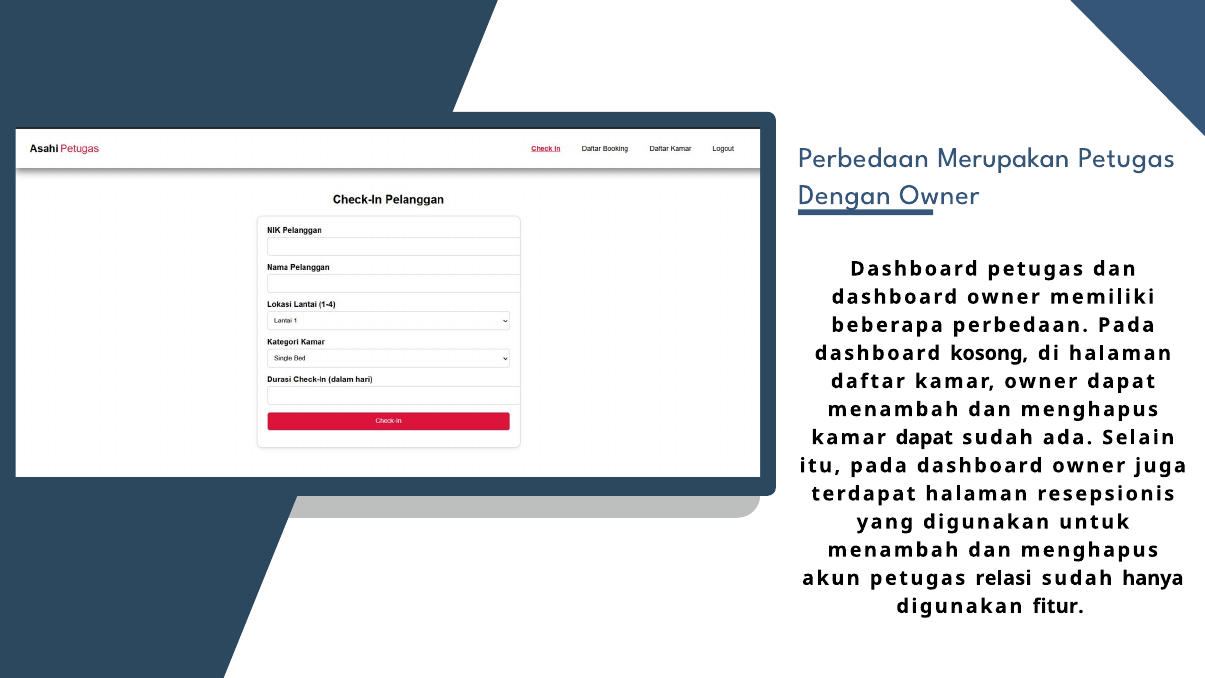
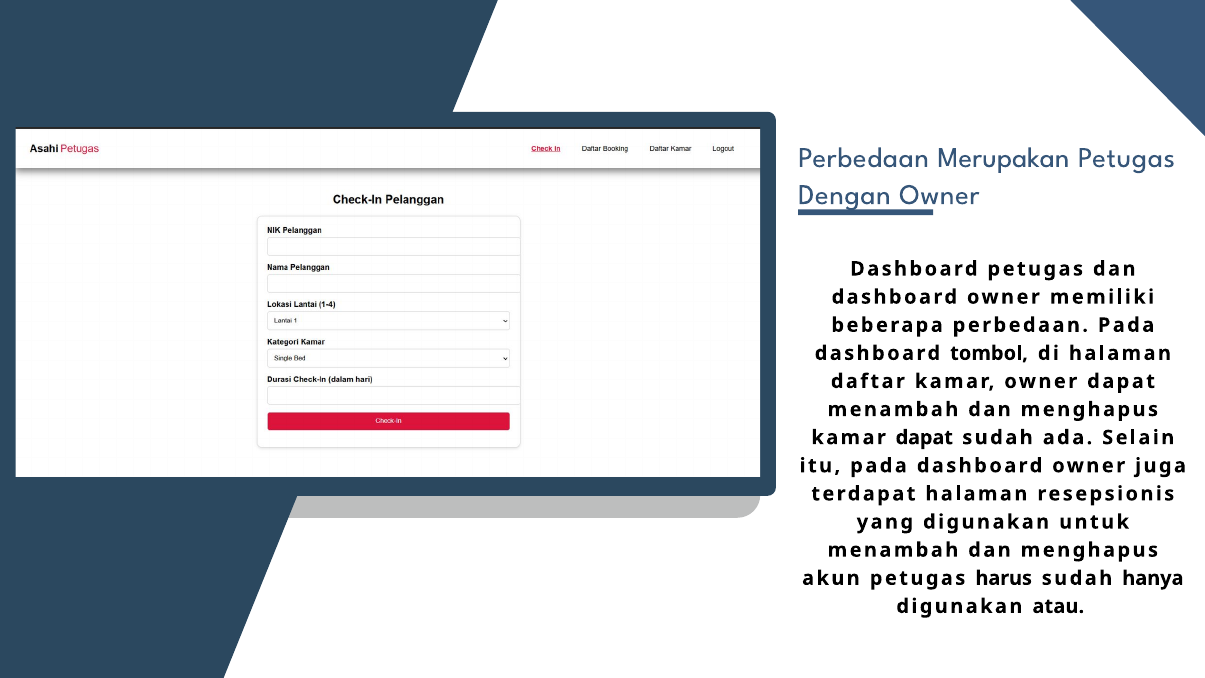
kosong: kosong -> tombol
relasi: relasi -> harus
fitur: fitur -> atau
